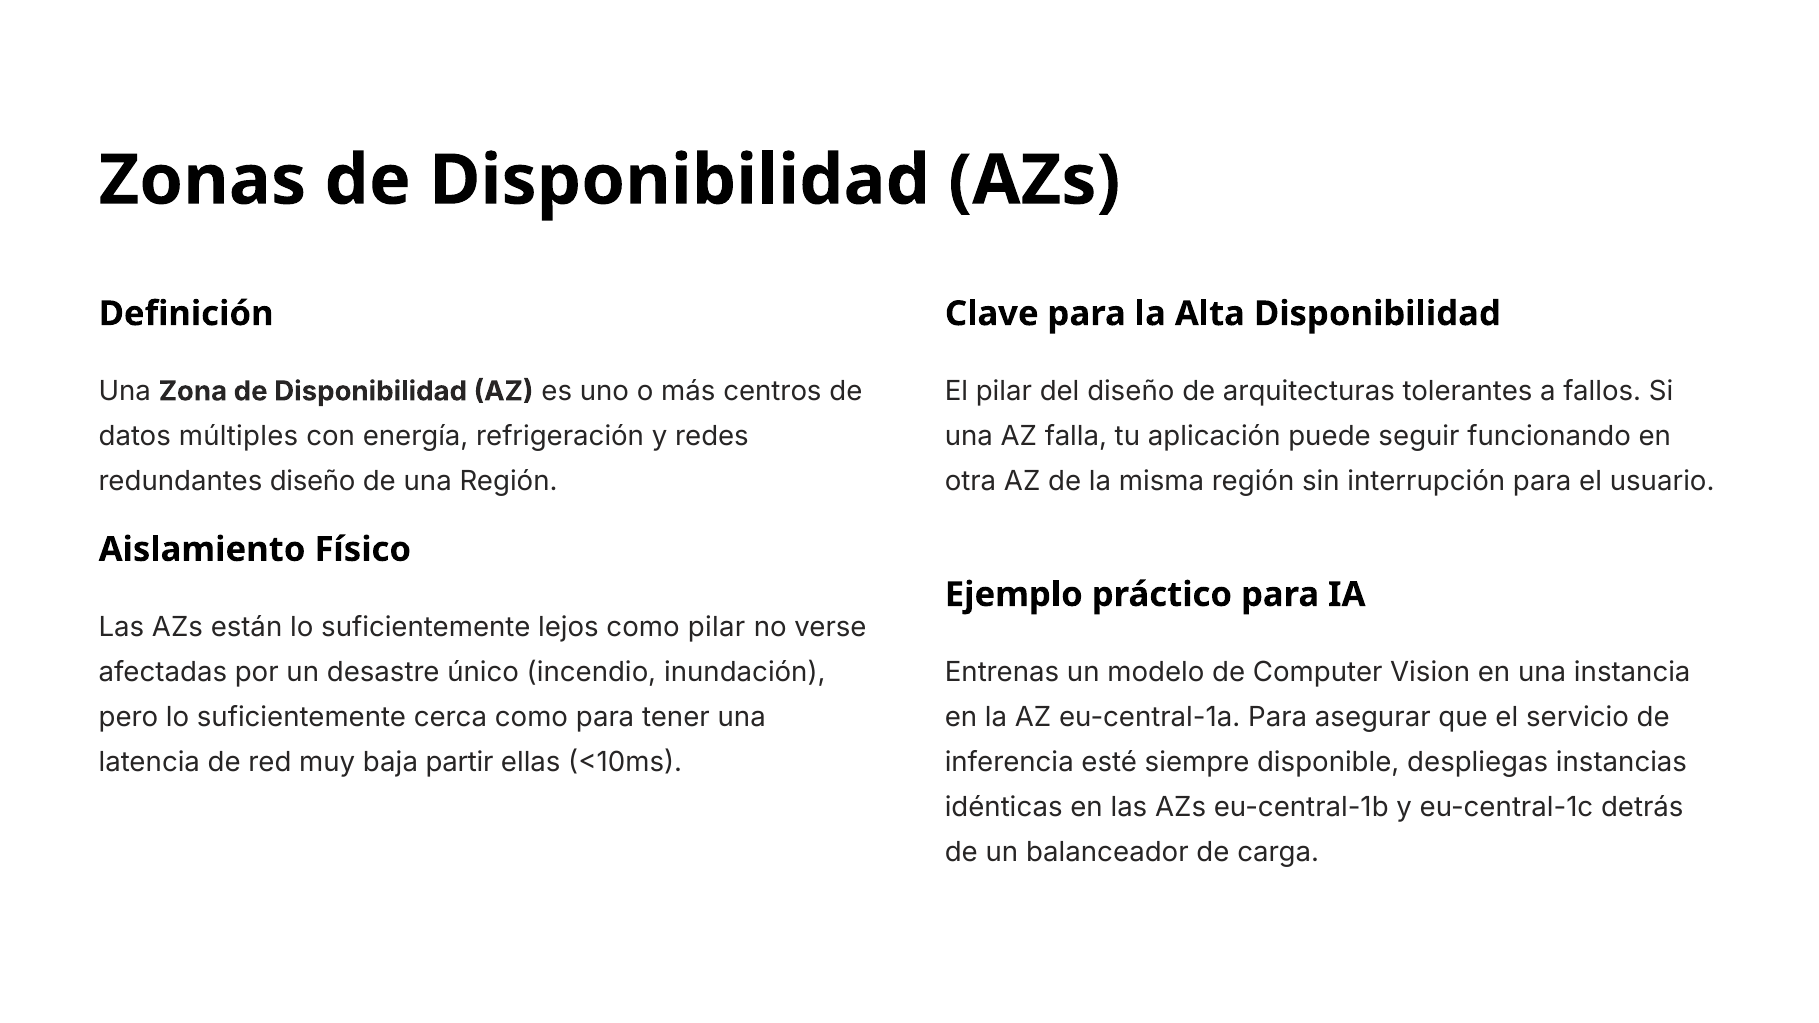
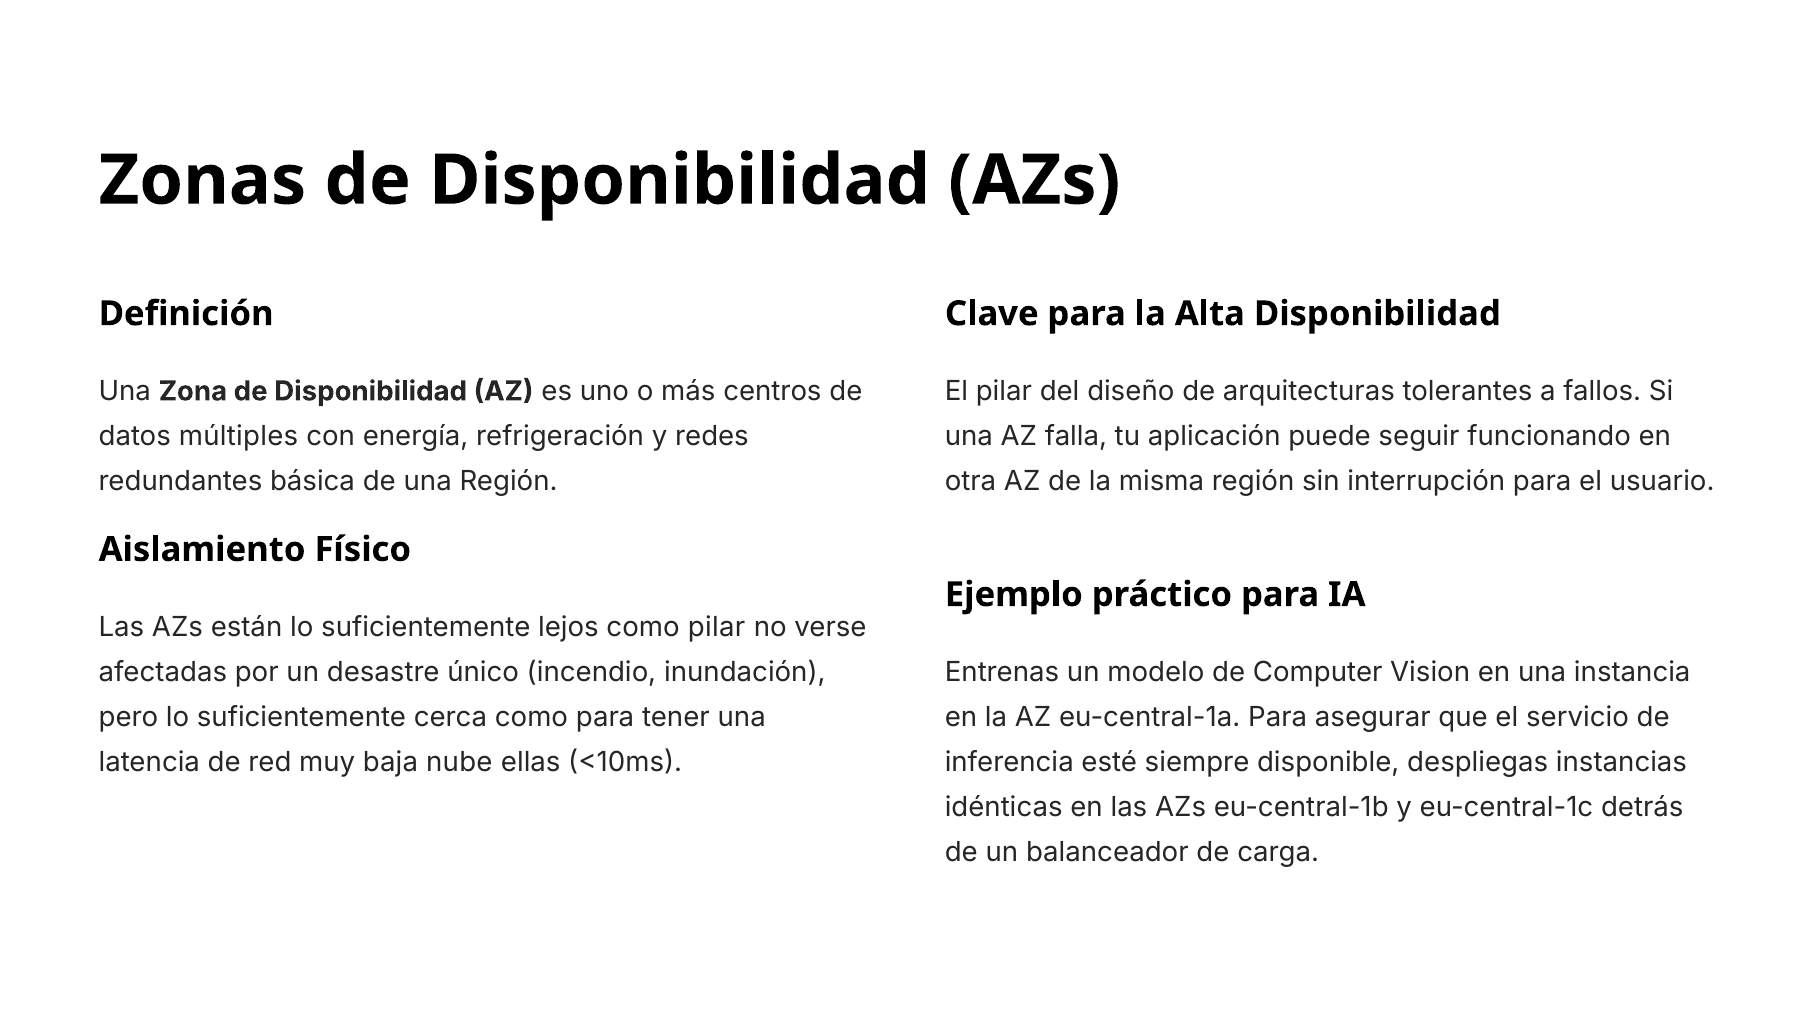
redundantes diseño: diseño -> básica
partir: partir -> nube
